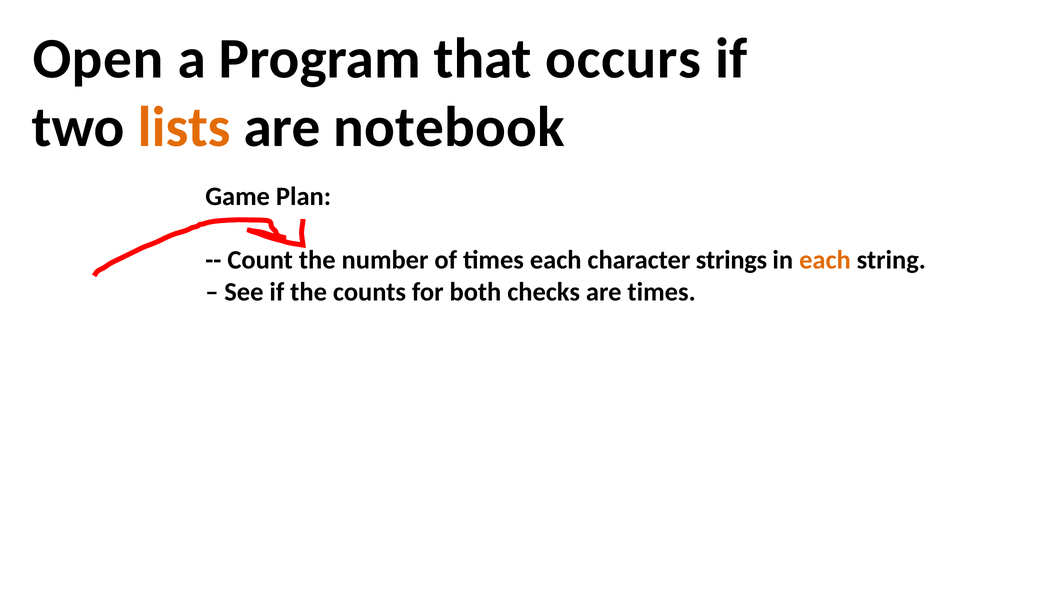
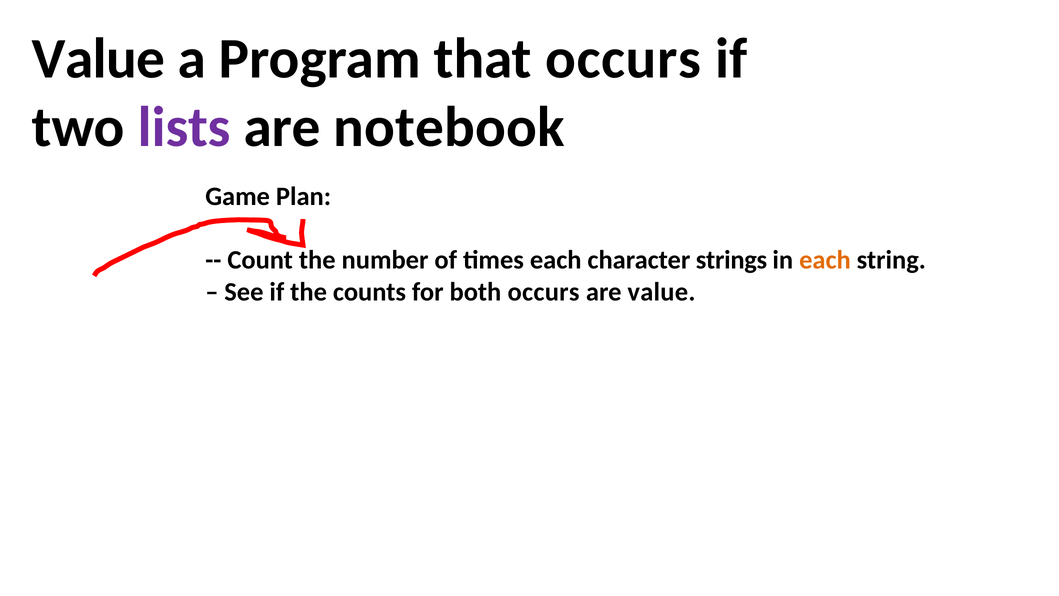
Open at (98, 59): Open -> Value
lists colour: orange -> purple
both checks: checks -> occurs
are times: times -> value
